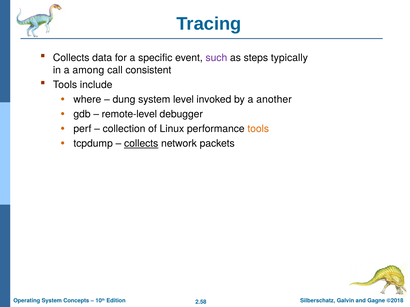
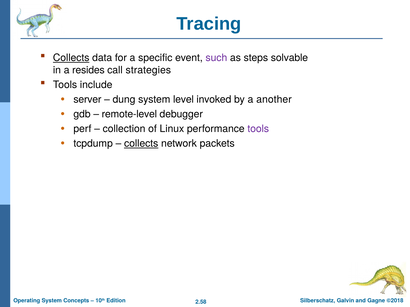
Collects at (71, 58) underline: none -> present
typically: typically -> solvable
among: among -> resides
consistent: consistent -> strategies
where: where -> server
tools at (258, 129) colour: orange -> purple
